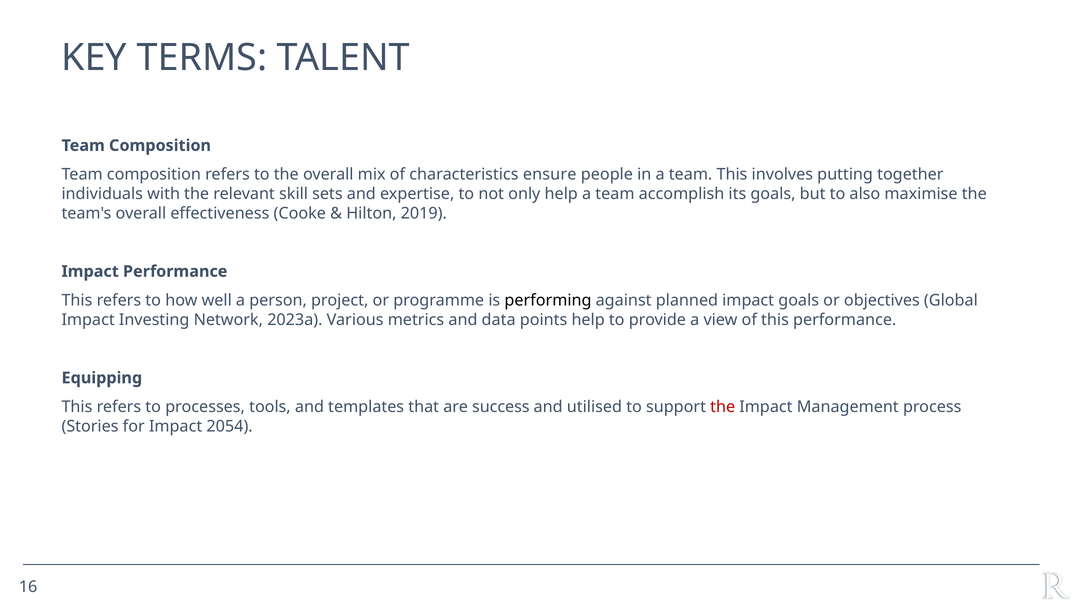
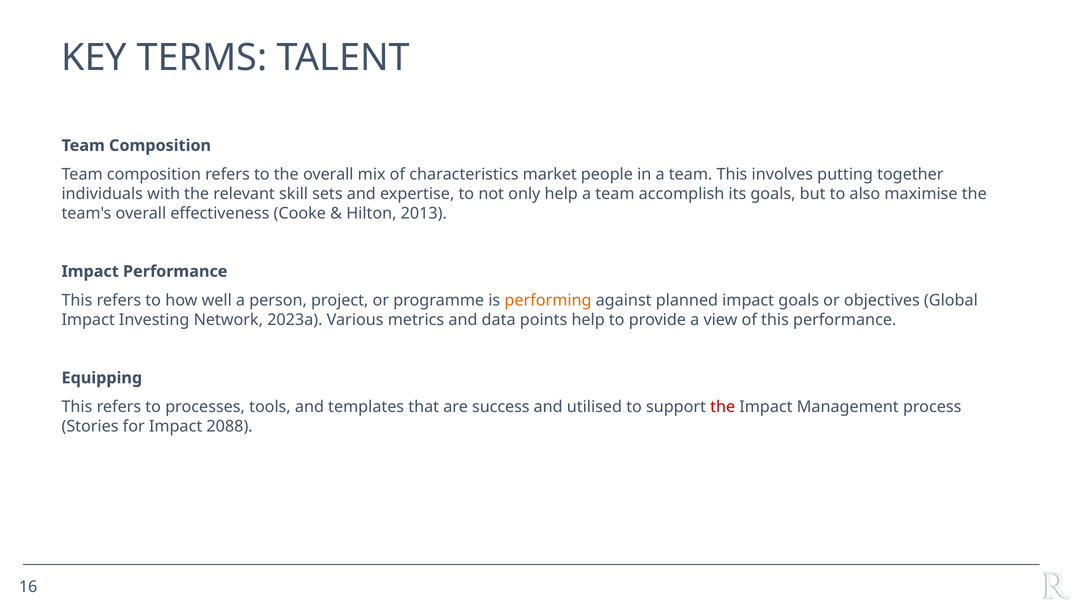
ensure: ensure -> market
2019: 2019 -> 2013
performing colour: black -> orange
2054: 2054 -> 2088
